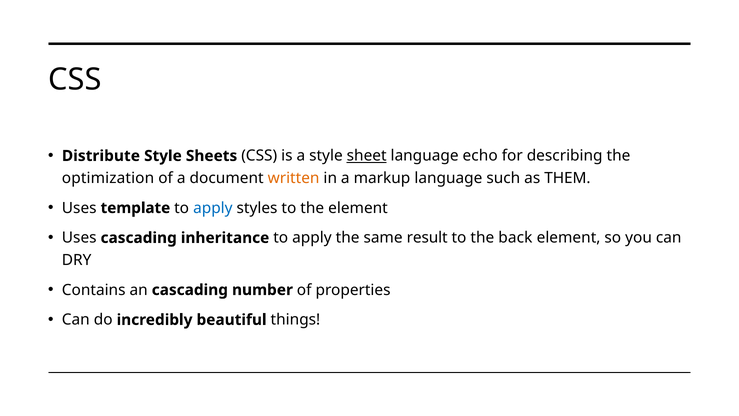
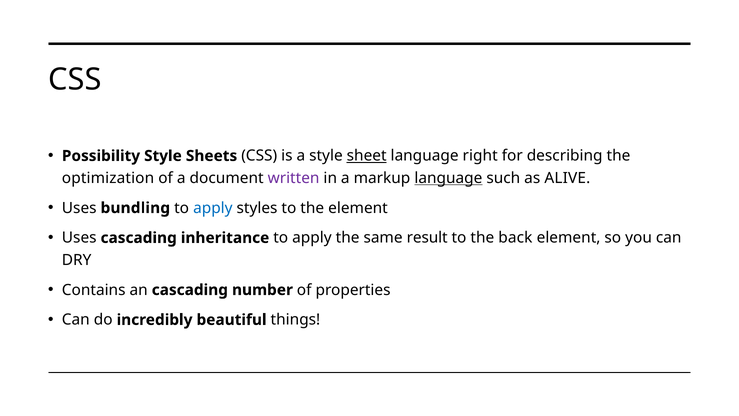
Distribute: Distribute -> Possibility
echo: echo -> right
written colour: orange -> purple
language at (448, 178) underline: none -> present
THEM: THEM -> ALIVE
template: template -> bundling
